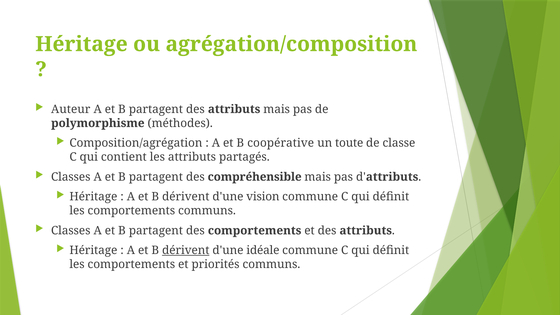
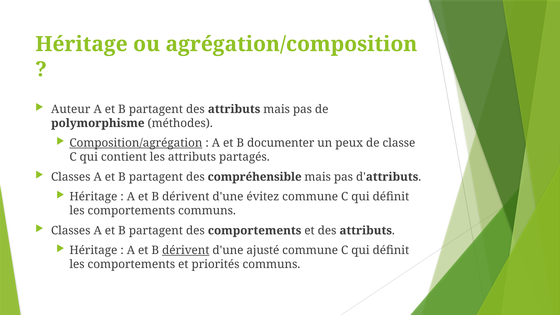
Composition/agrégation underline: none -> present
coopérative: coopérative -> documenter
toute: toute -> peux
vision: vision -> évitez
idéale: idéale -> ajusté
